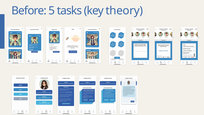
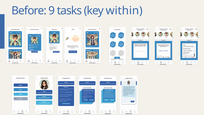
5: 5 -> 9
theory: theory -> within
